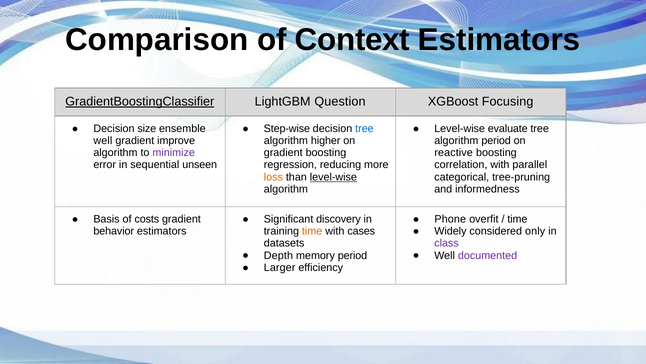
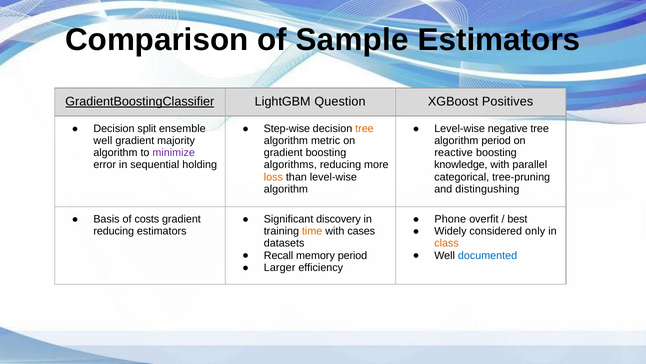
Context: Context -> Sample
Focusing: Focusing -> Positives
size: size -> split
tree at (364, 128) colour: blue -> orange
evaluate: evaluate -> negative
improve: improve -> majority
higher: higher -> metric
unseen: unseen -> holding
regression: regression -> algorithms
correlation: correlation -> knowledge
level-wise at (333, 177) underline: present -> none
informedness: informedness -> distingushing
time at (517, 219): time -> best
behavior at (114, 231): behavior -> reducing
class colour: purple -> orange
Depth: Depth -> Recall
documented colour: purple -> blue
